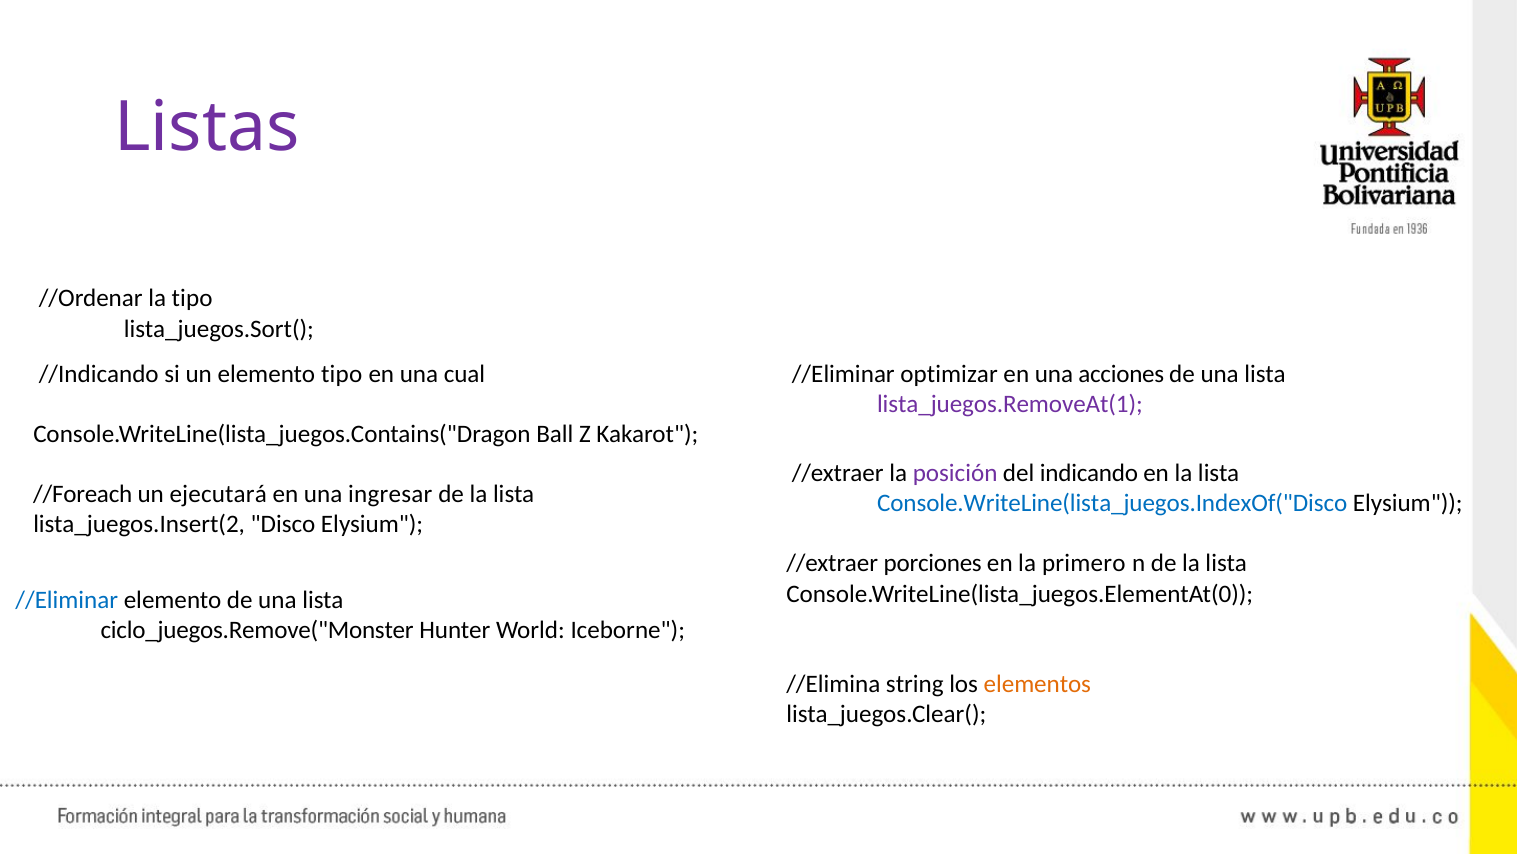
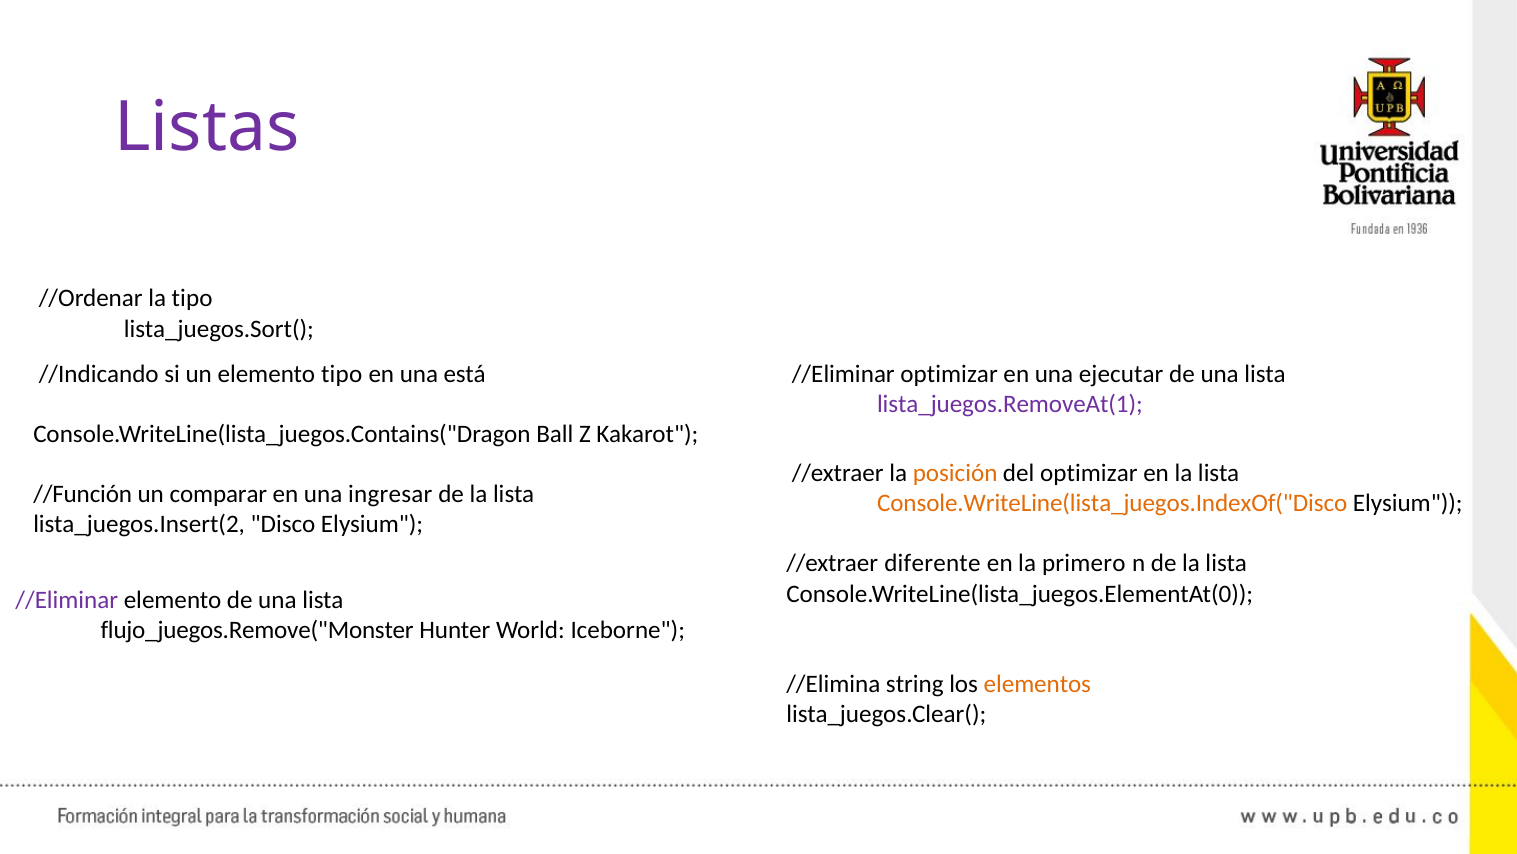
cual: cual -> está
acciones: acciones -> ejecutar
posición colour: purple -> orange
del indicando: indicando -> optimizar
//Foreach: //Foreach -> //Función
ejecutará: ejecutará -> comparar
Console.WriteLine(lista_juegos.IndexOf("Disco colour: blue -> orange
porciones: porciones -> diferente
//Eliminar at (67, 600) colour: blue -> purple
ciclo_juegos.Remove("Monster: ciclo_juegos.Remove("Monster -> flujo_juegos.Remove("Monster
